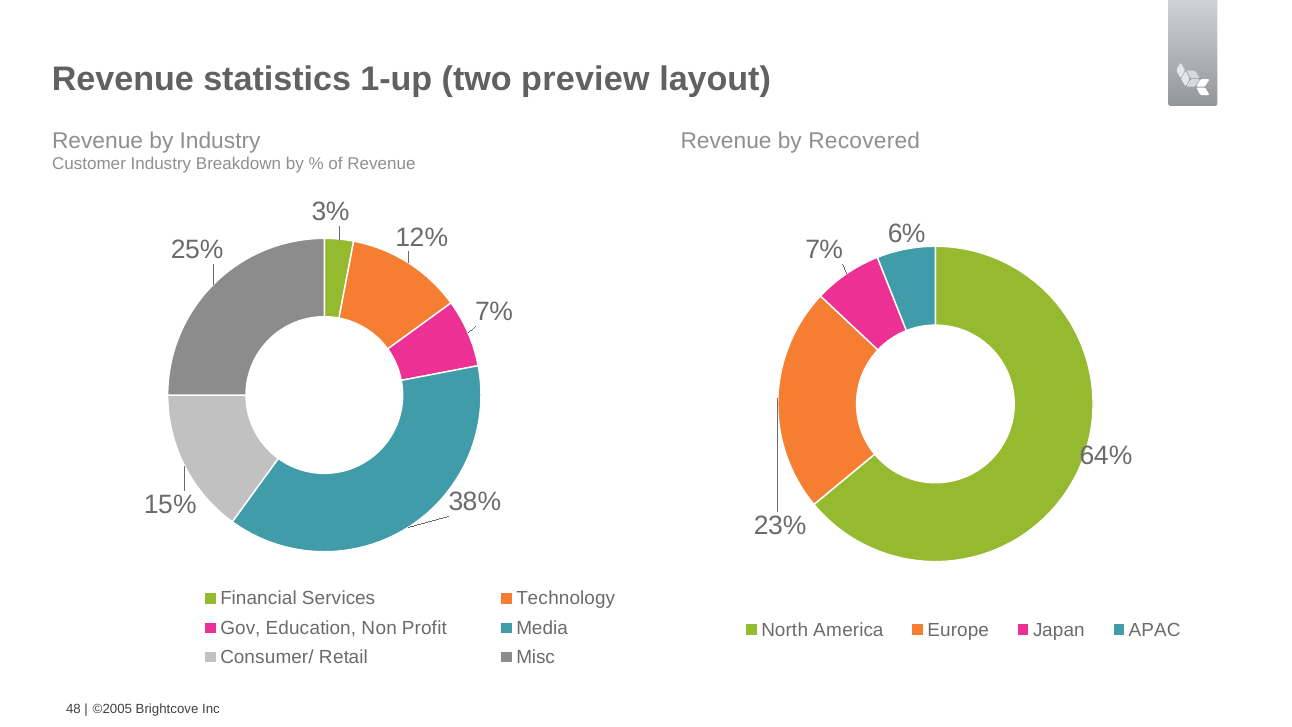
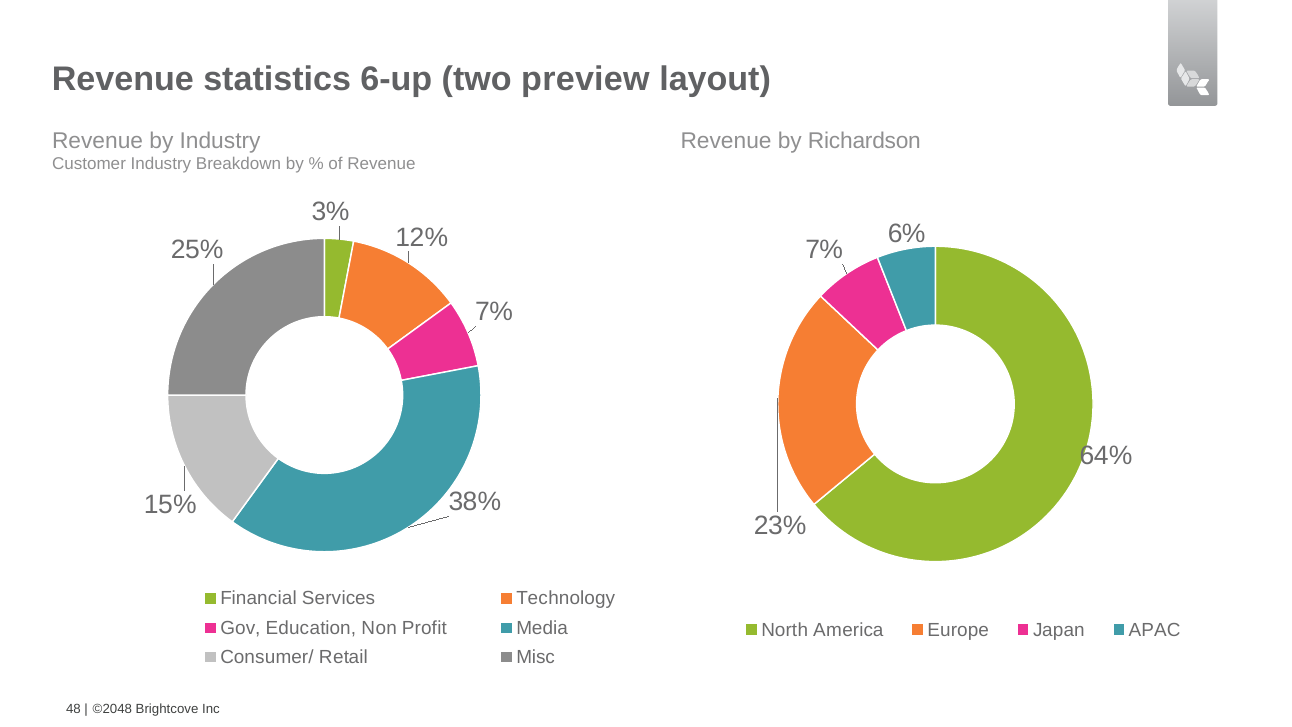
1-up: 1-up -> 6-up
Recovered: Recovered -> Richardson
©2005: ©2005 -> ©2048
